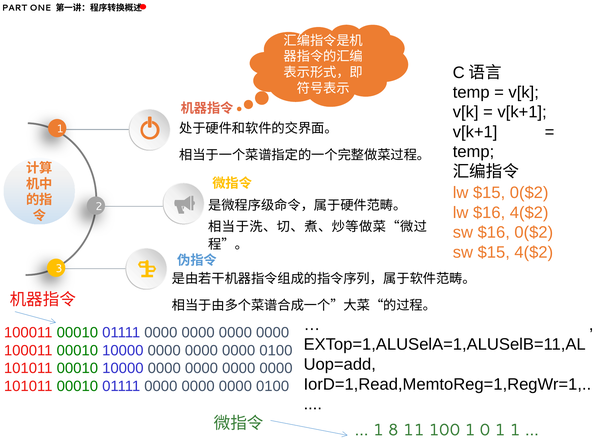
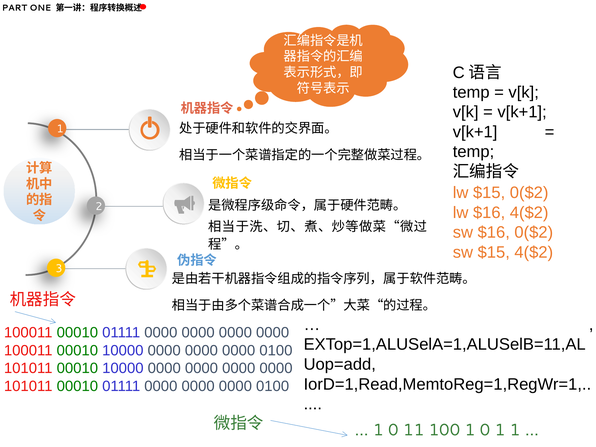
8 at (393, 430): 8 -> 0
